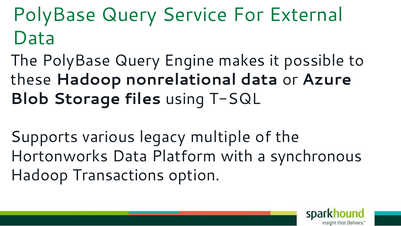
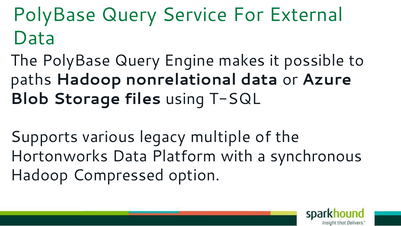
these: these -> paths
Transactions: Transactions -> Compressed
